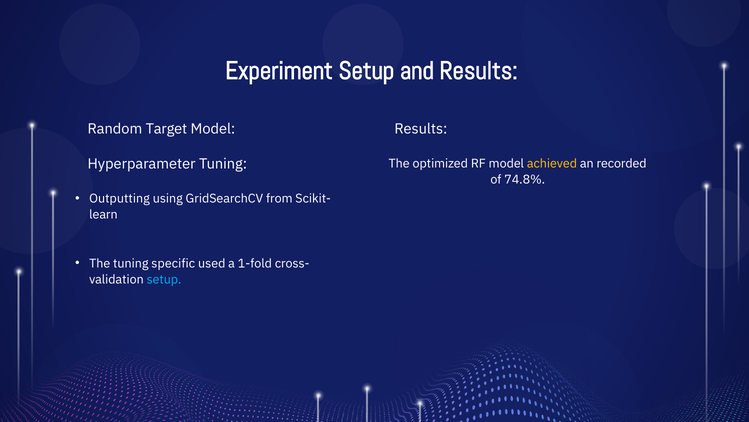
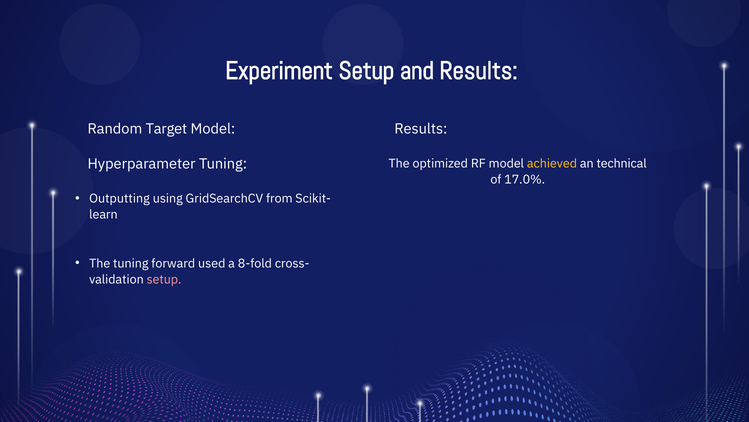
recorded: recorded -> technical
74.8%: 74.8% -> 17.0%
specific: specific -> forward
1-fold: 1-fold -> 8-fold
setup at (164, 279) colour: light blue -> pink
